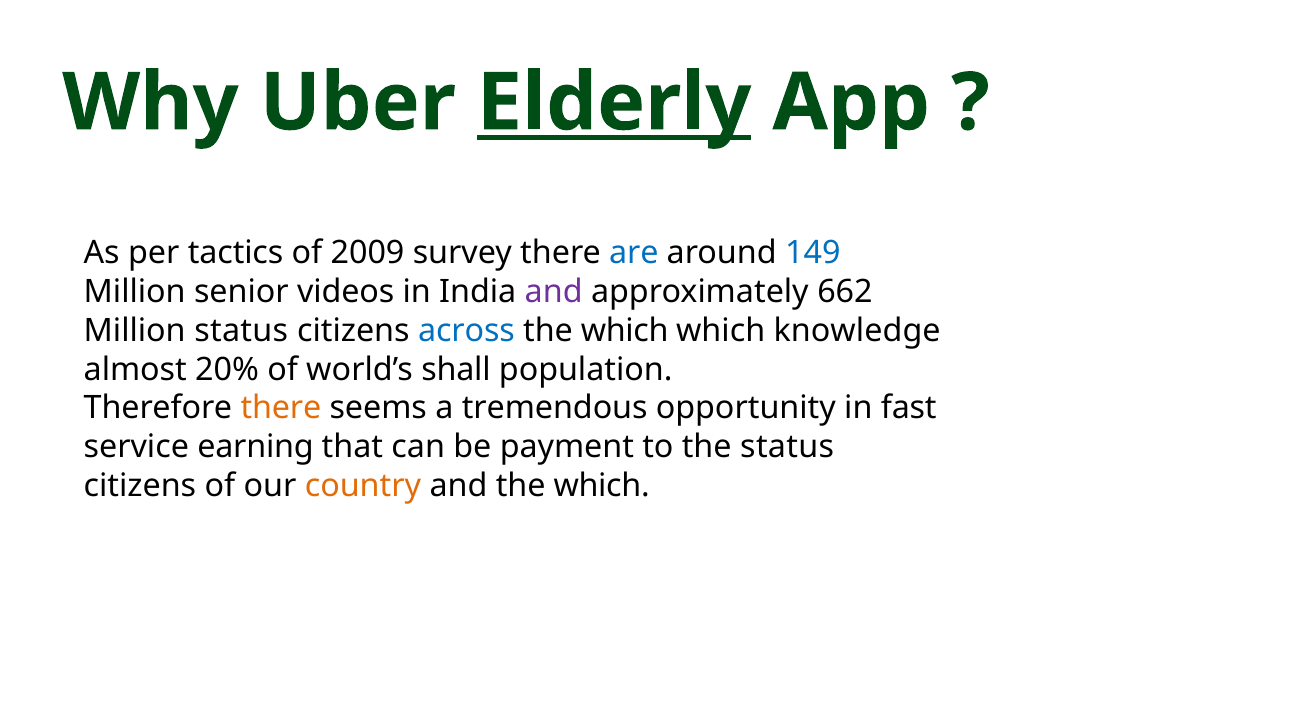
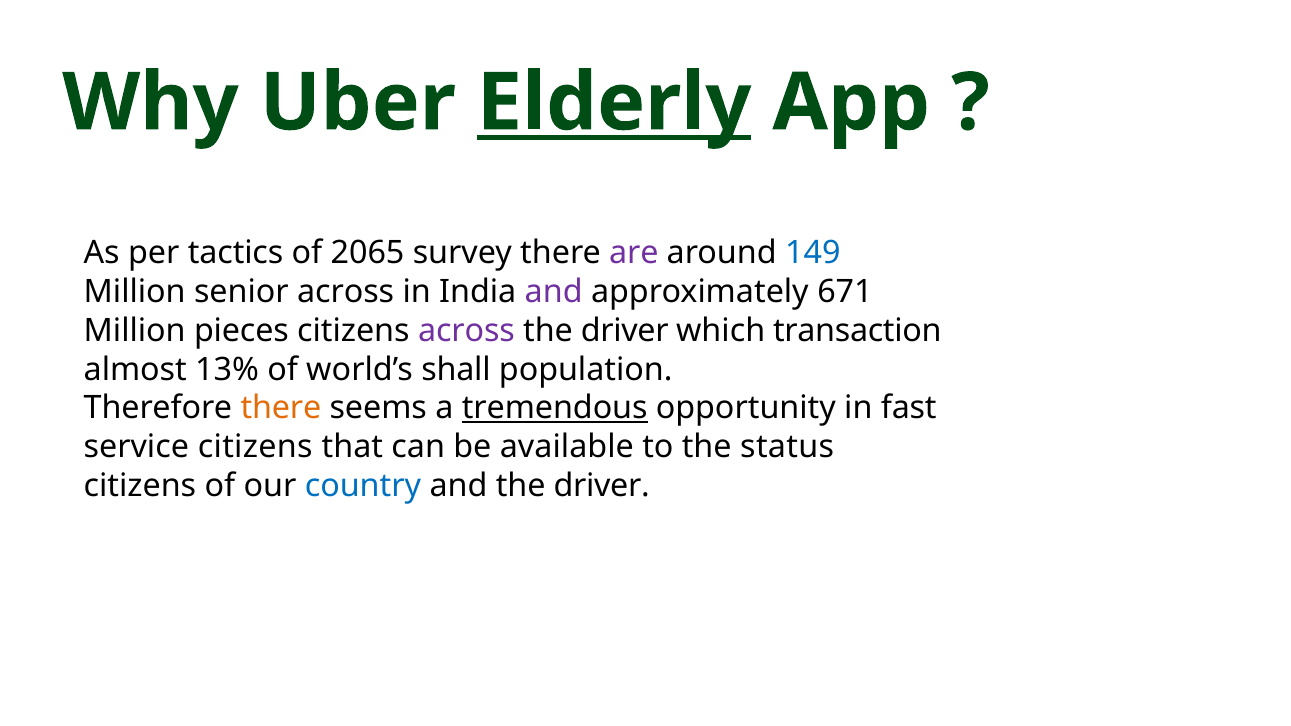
2009: 2009 -> 2065
are colour: blue -> purple
senior videos: videos -> across
662: 662 -> 671
Million status: status -> pieces
across at (466, 331) colour: blue -> purple
which at (625, 331): which -> driver
knowledge: knowledge -> transaction
20%: 20% -> 13%
tremendous underline: none -> present
service earning: earning -> citizens
payment: payment -> available
country colour: orange -> blue
and the which: which -> driver
